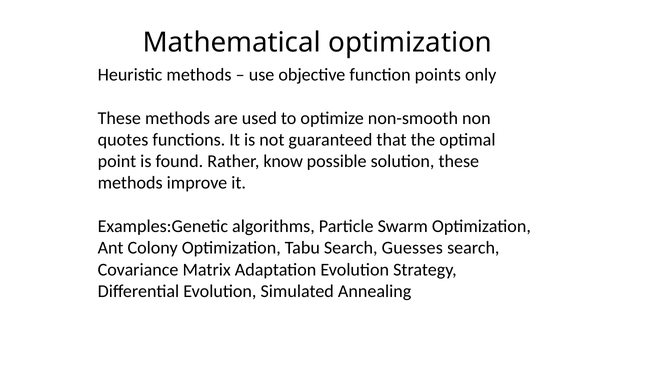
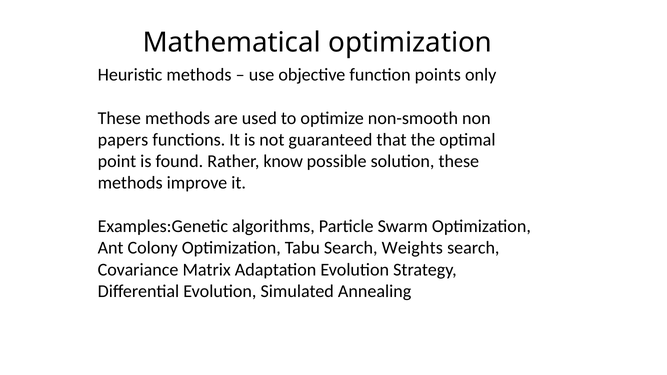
quotes: quotes -> papers
Guesses: Guesses -> Weights
